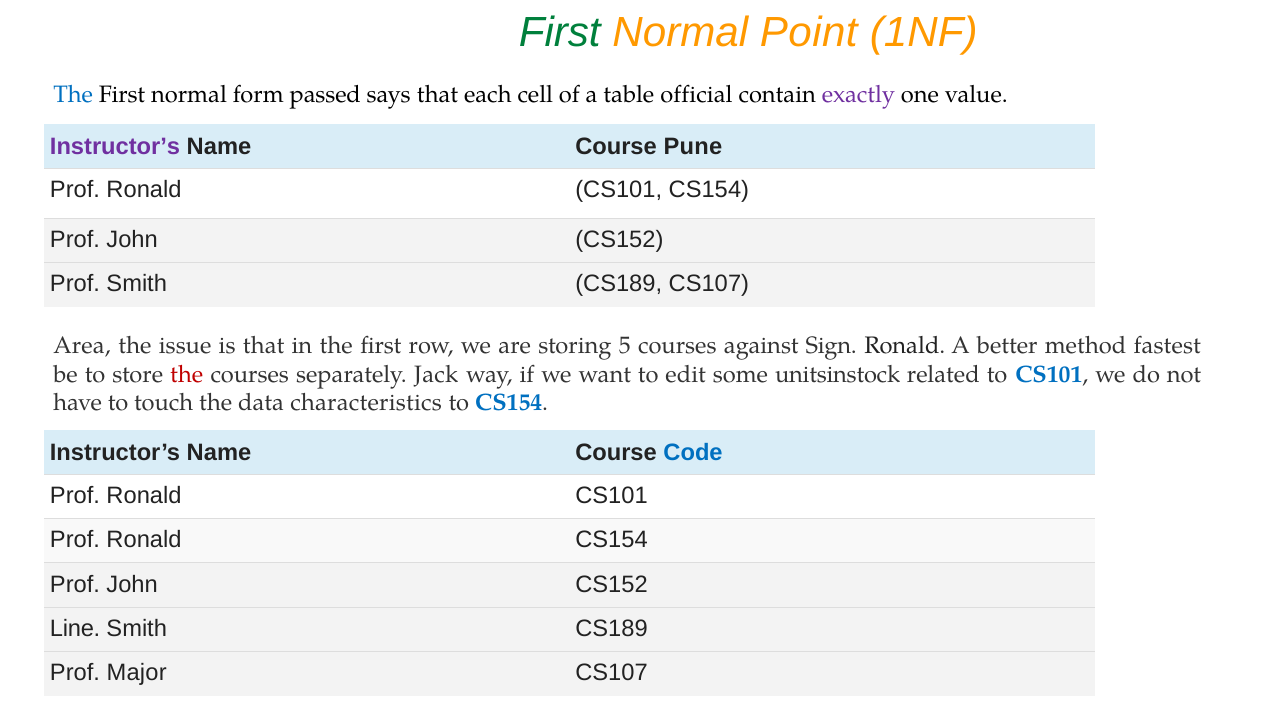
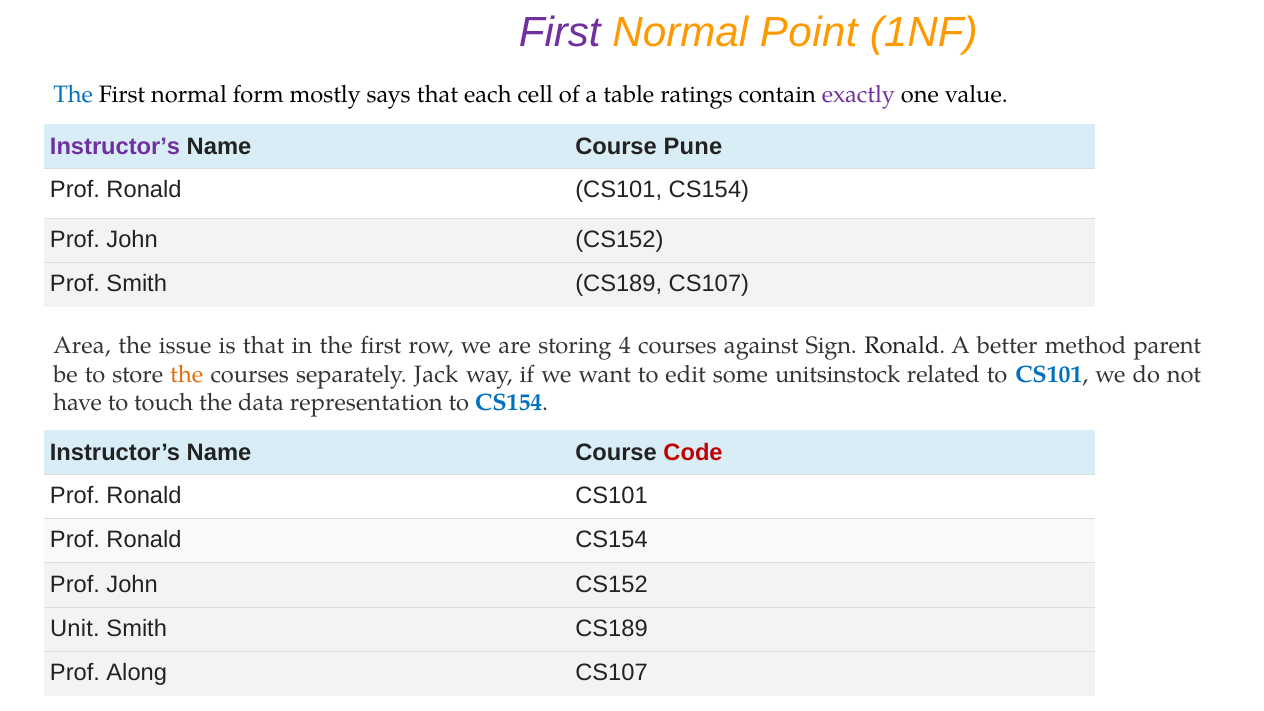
First at (560, 33) colour: green -> purple
passed: passed -> mostly
official: official -> ratings
5: 5 -> 4
fastest: fastest -> parent
the at (187, 375) colour: red -> orange
characteristics: characteristics -> representation
Code colour: blue -> red
Line: Line -> Unit
Major: Major -> Along
